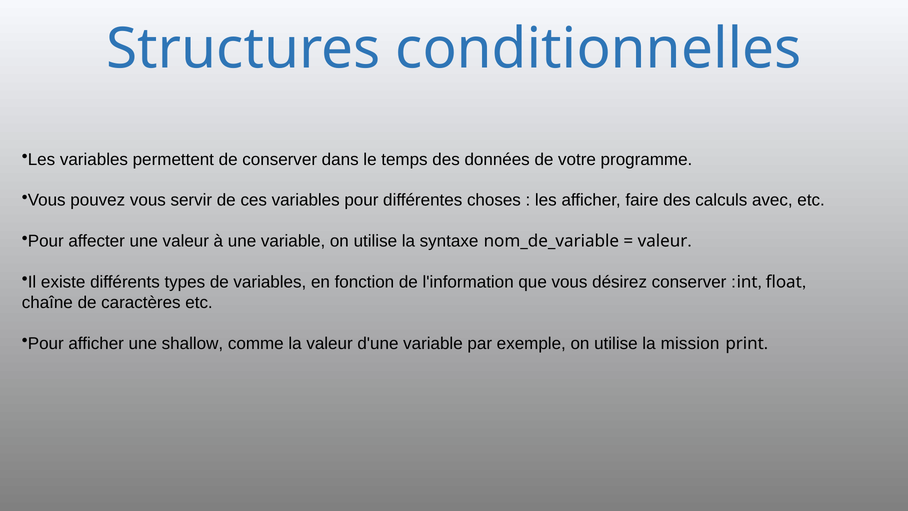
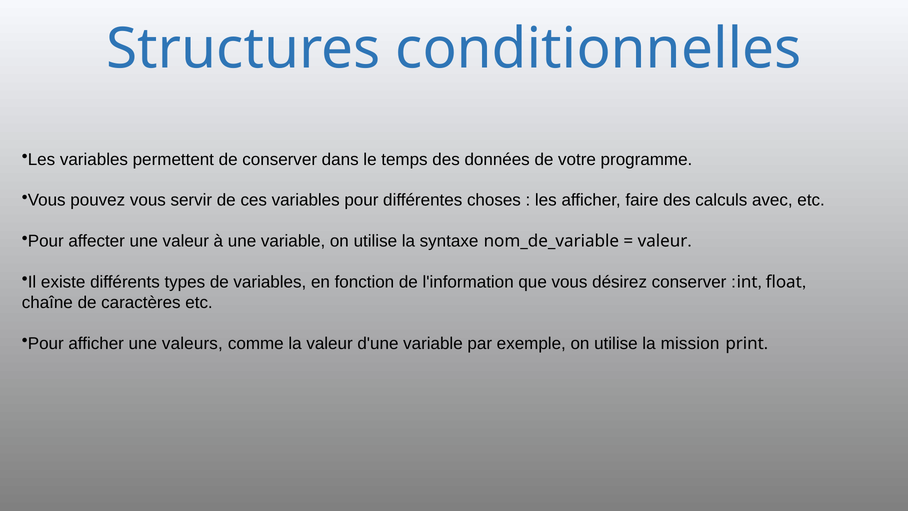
shallow: shallow -> valeurs
